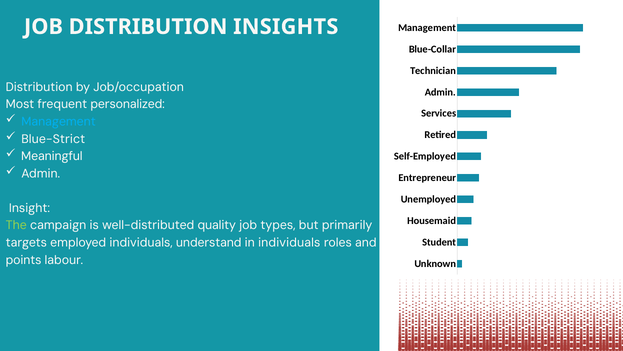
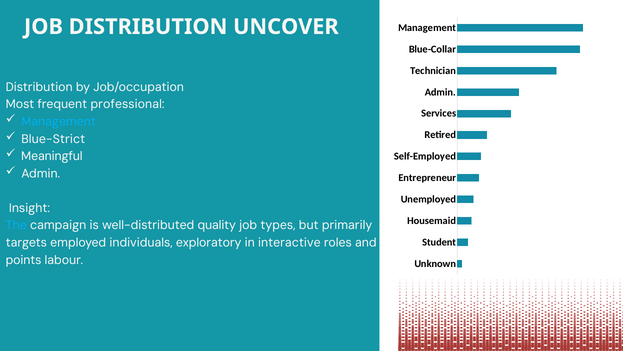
INSIGHTS: INSIGHTS -> UNCOVER
personalized: personalized -> professional
The colour: light green -> light blue
understand: understand -> exploratory
in individuals: individuals -> interactive
